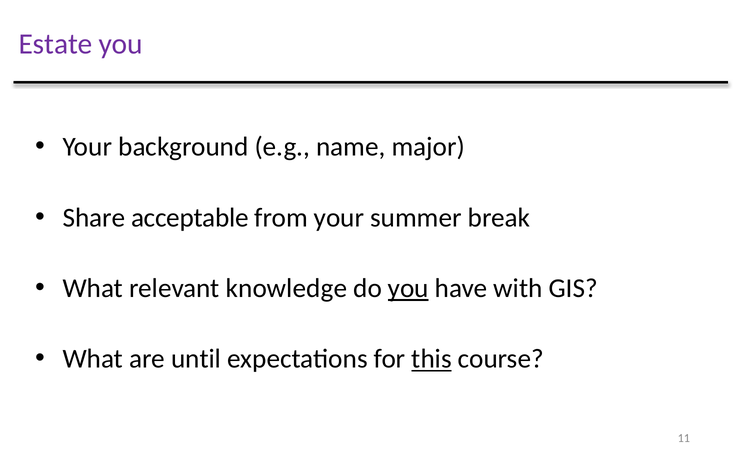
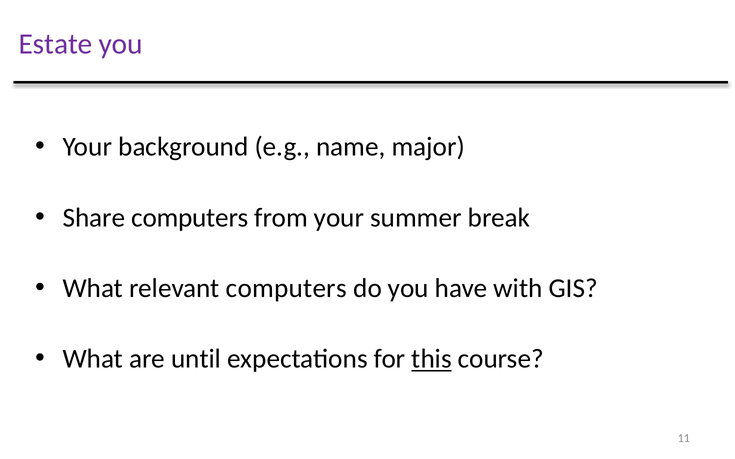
Share acceptable: acceptable -> computers
relevant knowledge: knowledge -> computers
you at (408, 289) underline: present -> none
